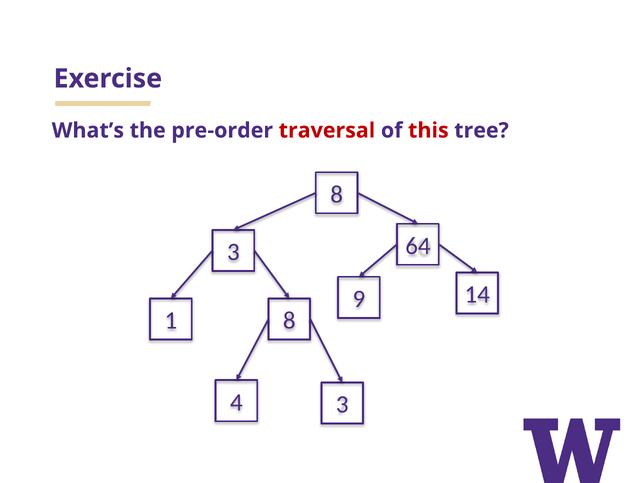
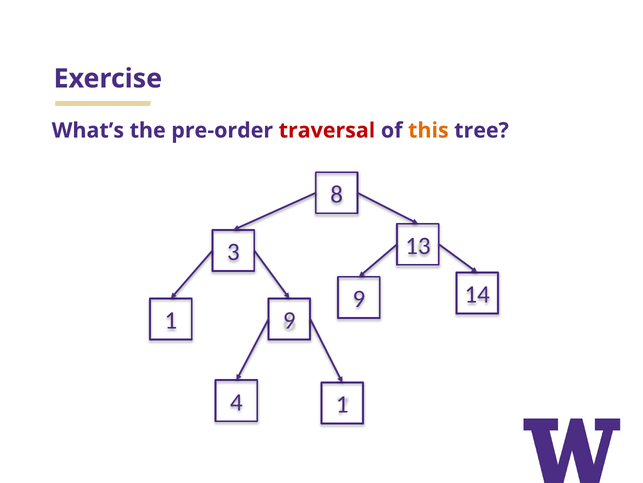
this colour: red -> orange
64: 64 -> 13
8 at (289, 320): 8 -> 9
4 3: 3 -> 1
